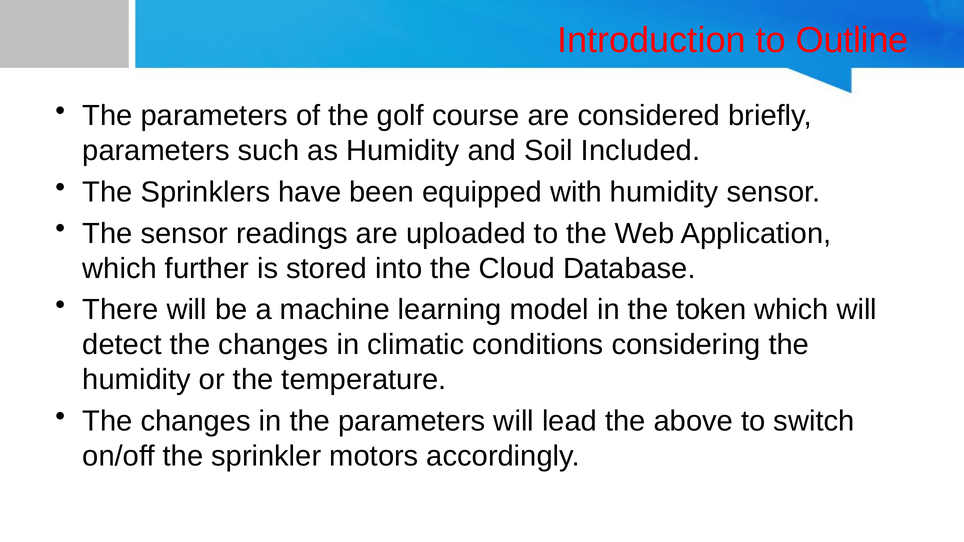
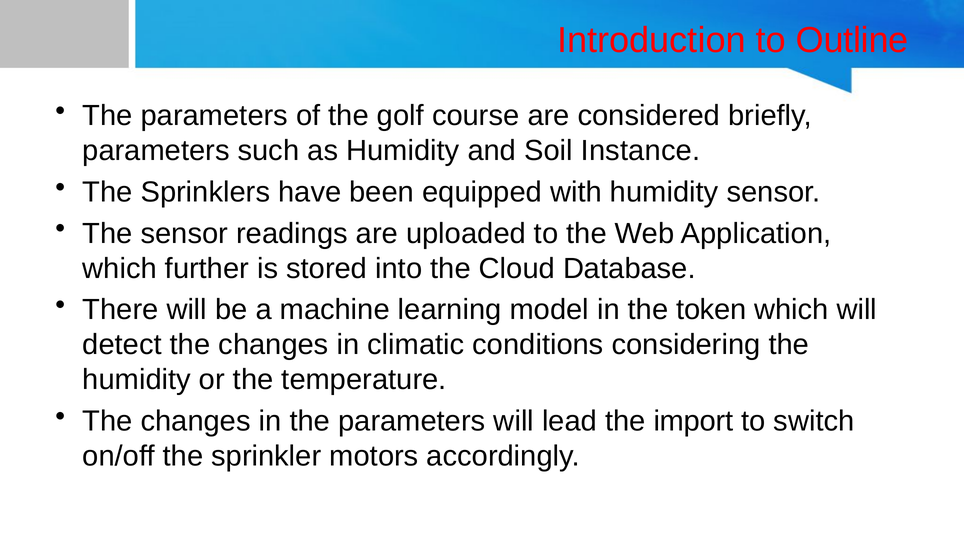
Included: Included -> Instance
above: above -> import
